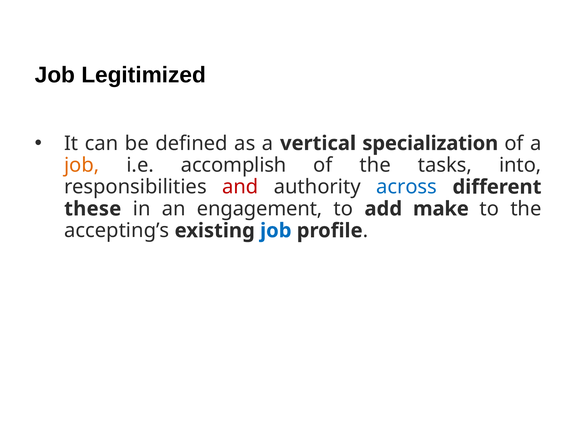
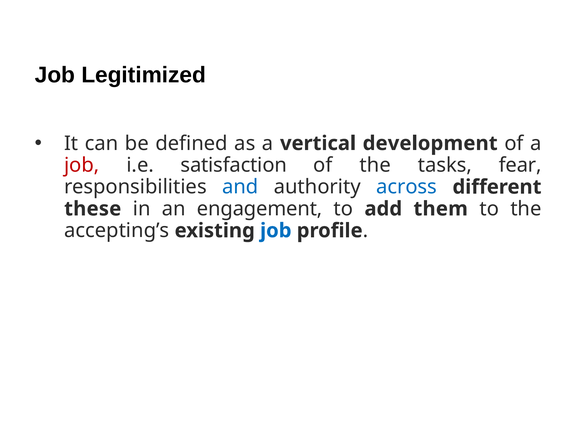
specialization: specialization -> development
job at (82, 165) colour: orange -> red
accomplish: accomplish -> satisfaction
into: into -> fear
and colour: red -> blue
make: make -> them
